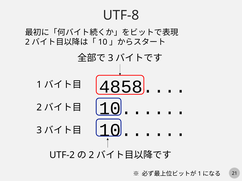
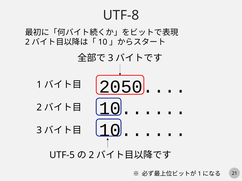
4858: 4858 -> 2050
UTF-2: UTF-2 -> UTF-5
